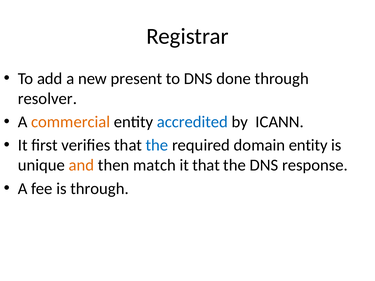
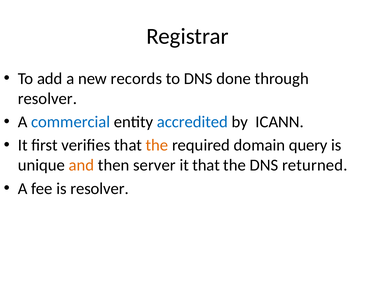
present: present -> records
commercial colour: orange -> blue
the at (157, 145) colour: blue -> orange
domain entity: entity -> query
match: match -> server
response: response -> returned
is through: through -> resolver
